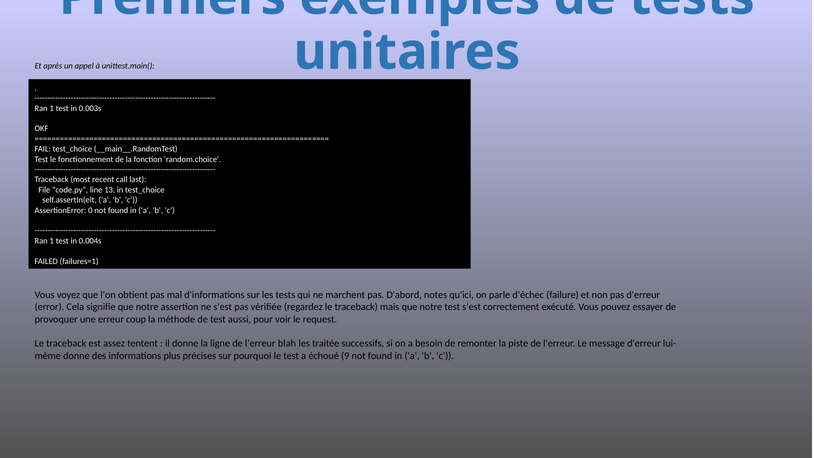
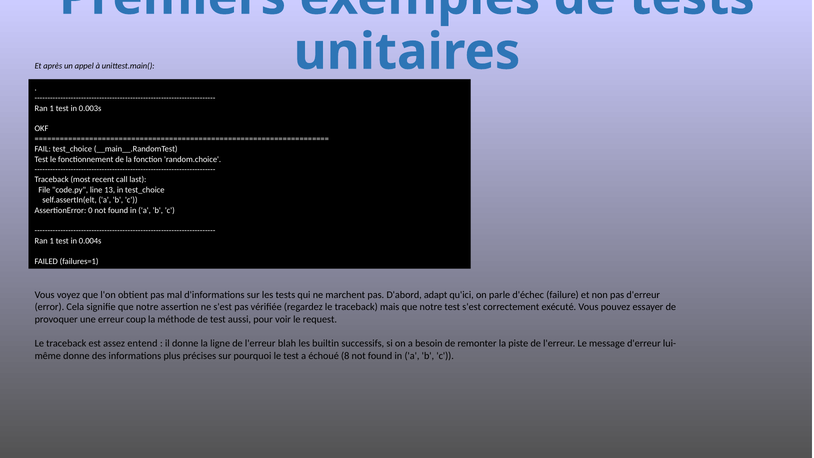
notes: notes -> adapt
tentent: tentent -> entend
traitée: traitée -> builtin
9: 9 -> 8
